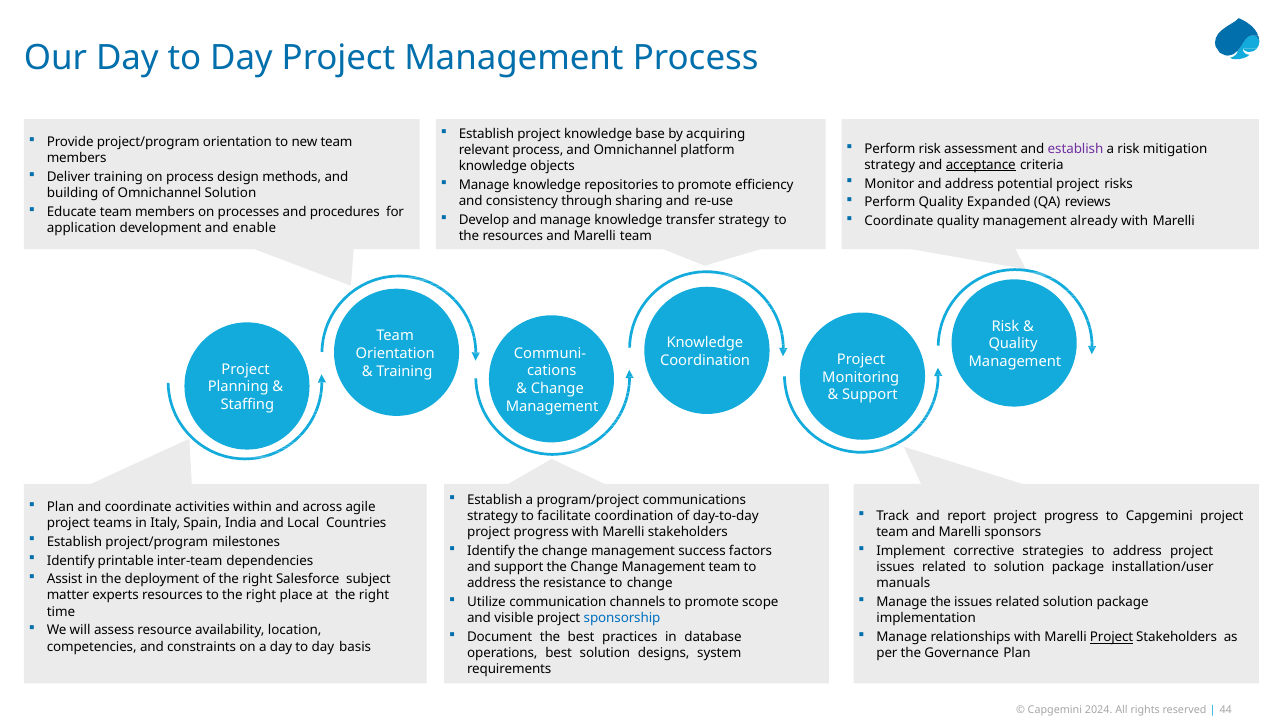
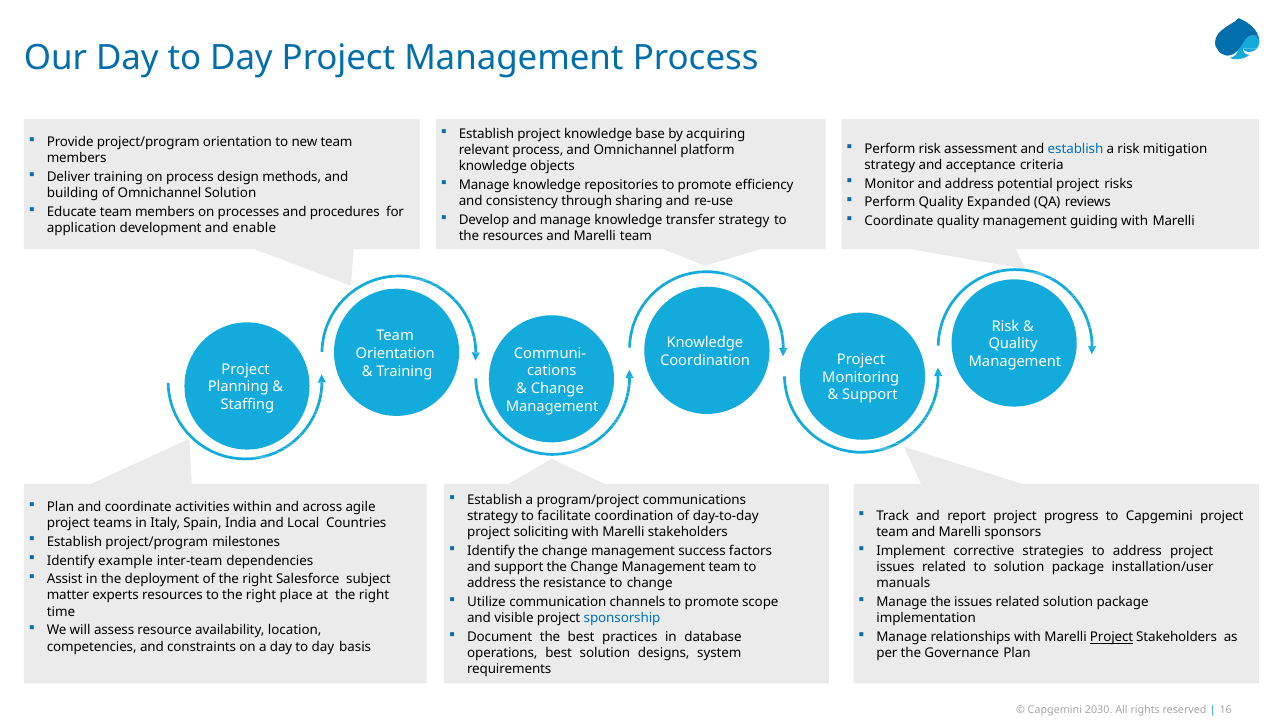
establish at (1076, 149) colour: purple -> blue
acceptance underline: present -> none
already: already -> guiding
progress at (541, 532): progress -> soliciting
printable: printable -> example
2024: 2024 -> 2030
44: 44 -> 16
